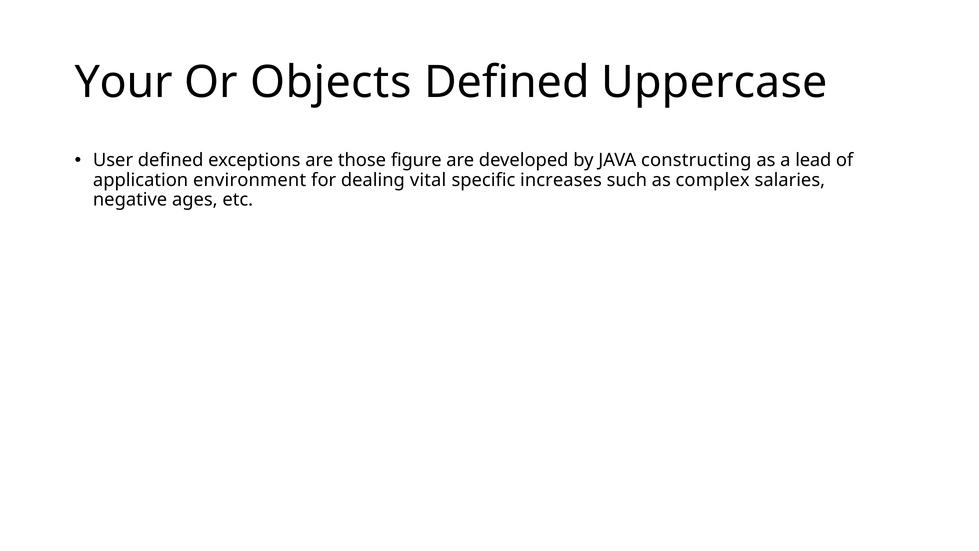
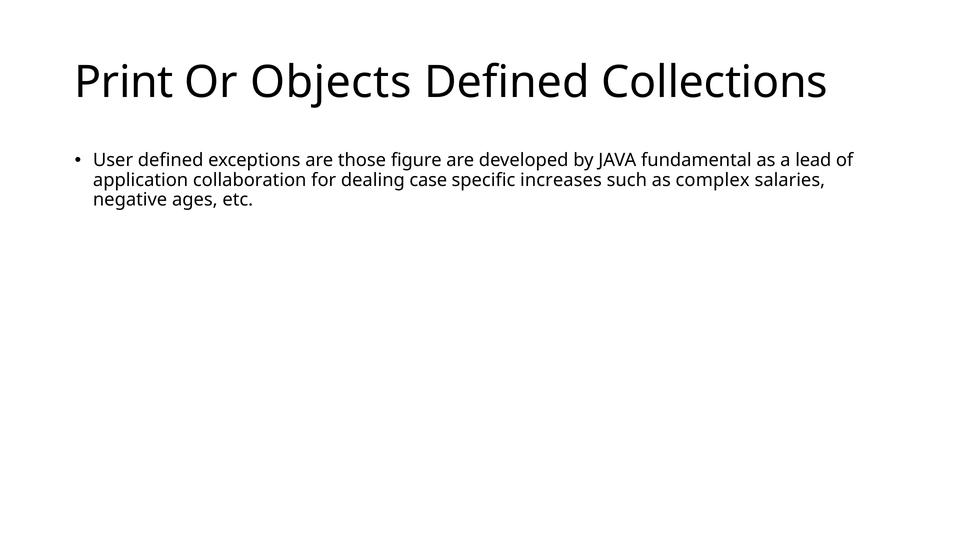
Your: Your -> Print
Uppercase: Uppercase -> Collections
constructing: constructing -> fundamental
environment: environment -> collaboration
vital: vital -> case
